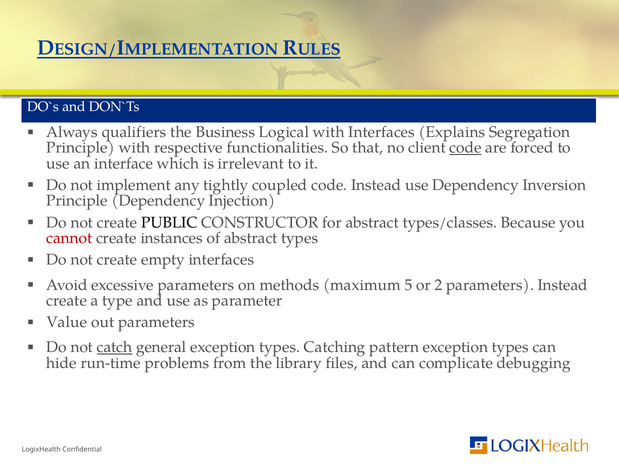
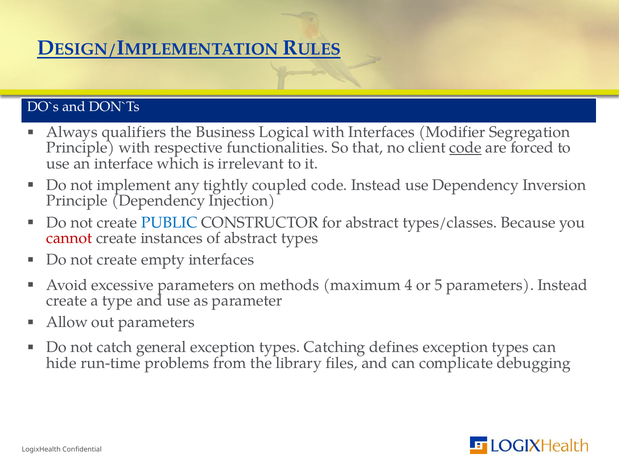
Explains: Explains -> Modifier
PUBLIC colour: black -> blue
5: 5 -> 4
2: 2 -> 5
Value: Value -> Allow
catch underline: present -> none
pattern: pattern -> defines
